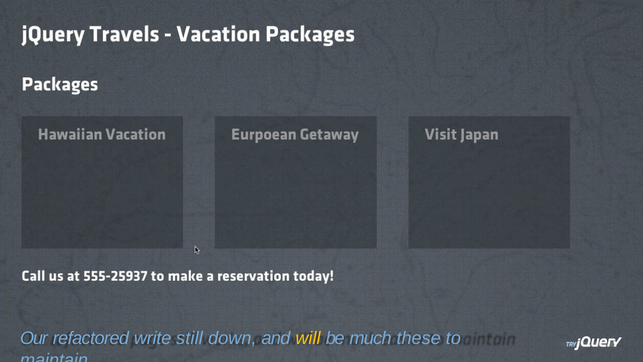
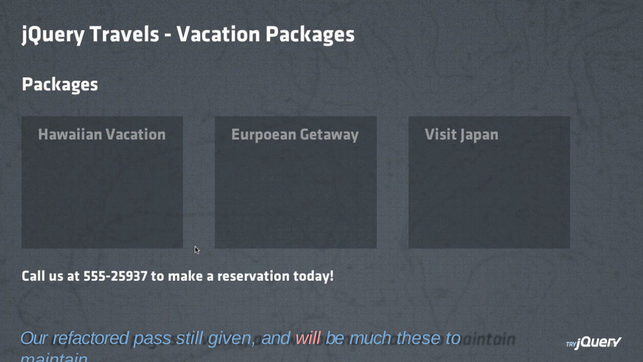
write: write -> pass
down: down -> given
will colour: yellow -> pink
